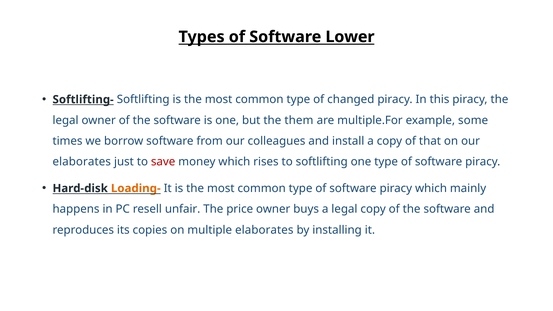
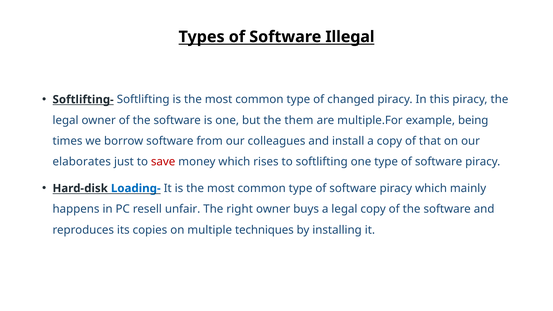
Lower: Lower -> Illegal
some: some -> being
Loading- colour: orange -> blue
price: price -> right
multiple elaborates: elaborates -> techniques
